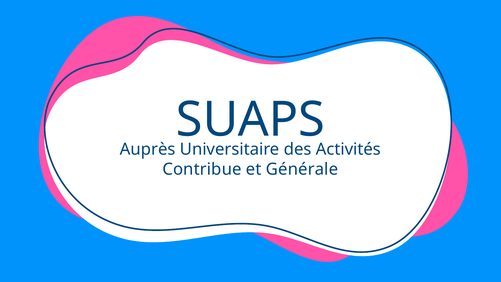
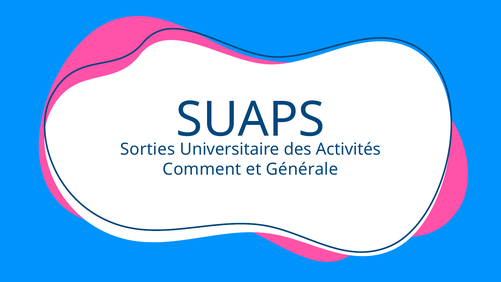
Auprès: Auprès -> Sorties
Contribue: Contribue -> Comment
